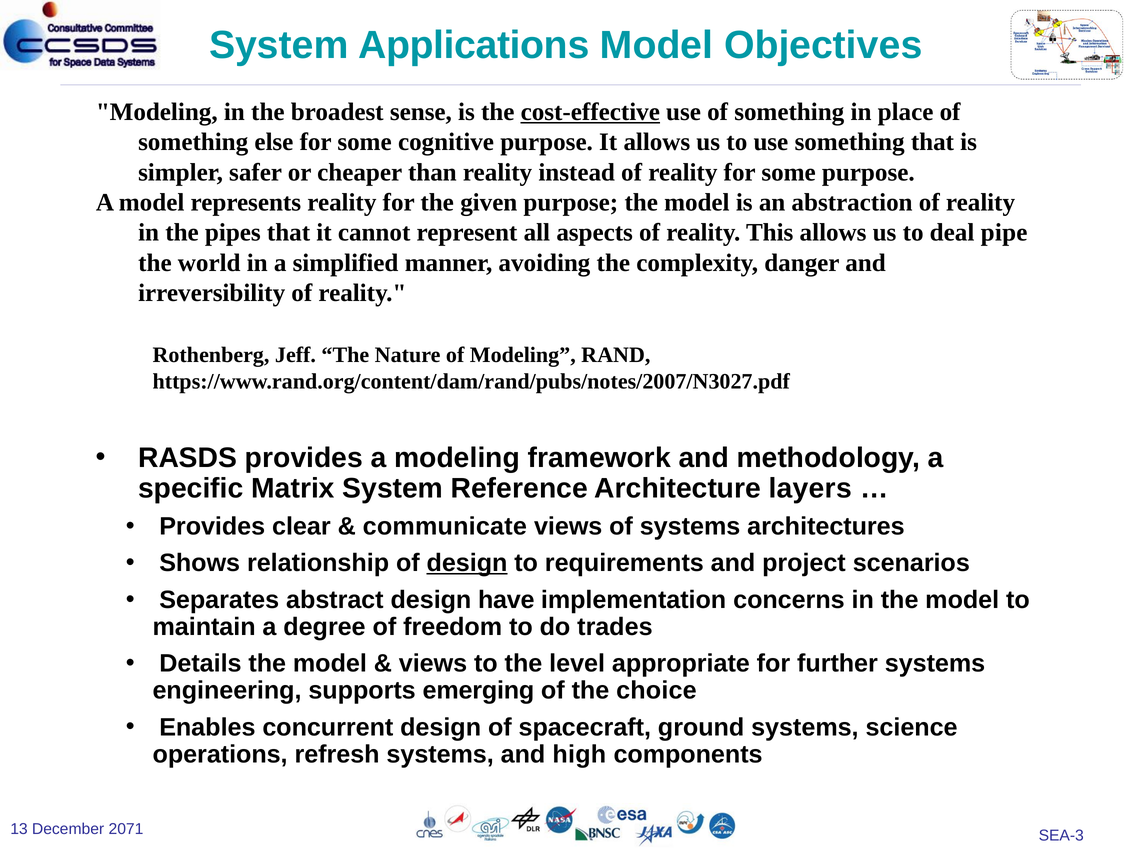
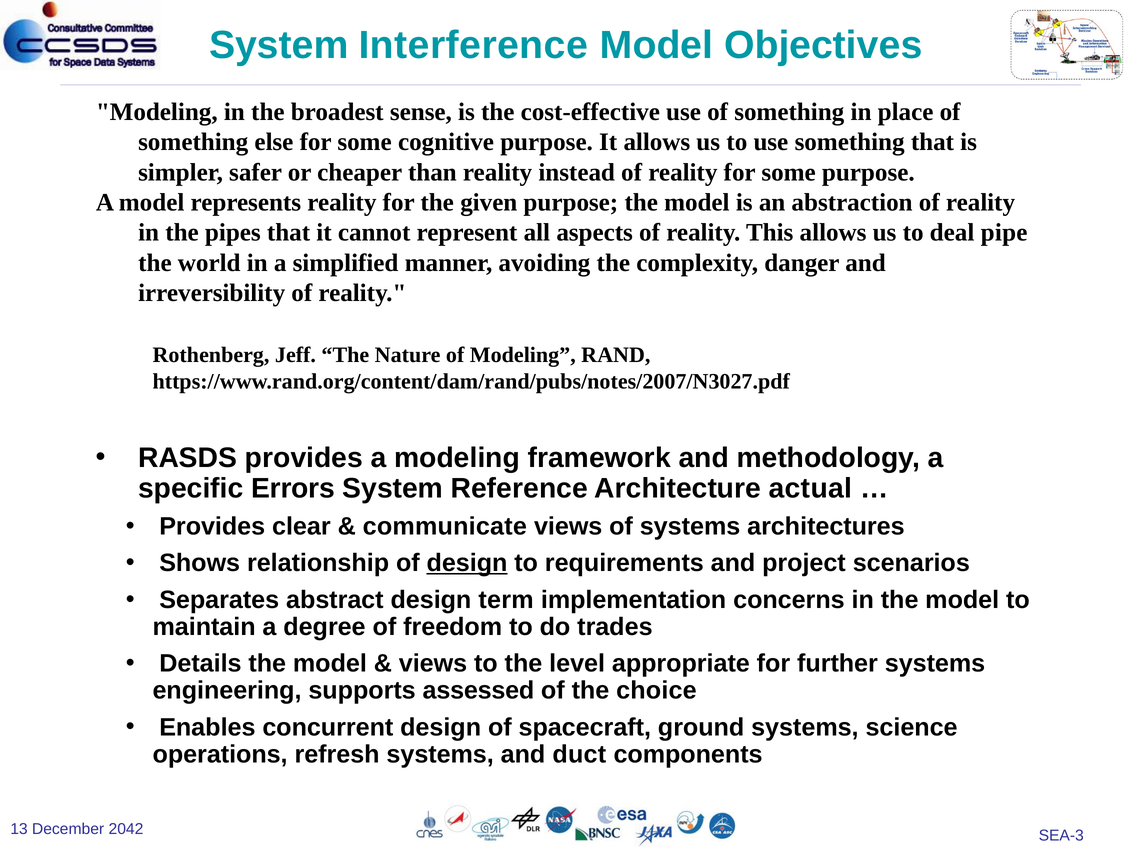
Applications: Applications -> Interference
cost-effective underline: present -> none
Matrix: Matrix -> Errors
layers: layers -> actual
have: have -> term
emerging: emerging -> assessed
high: high -> duct
2071: 2071 -> 2042
